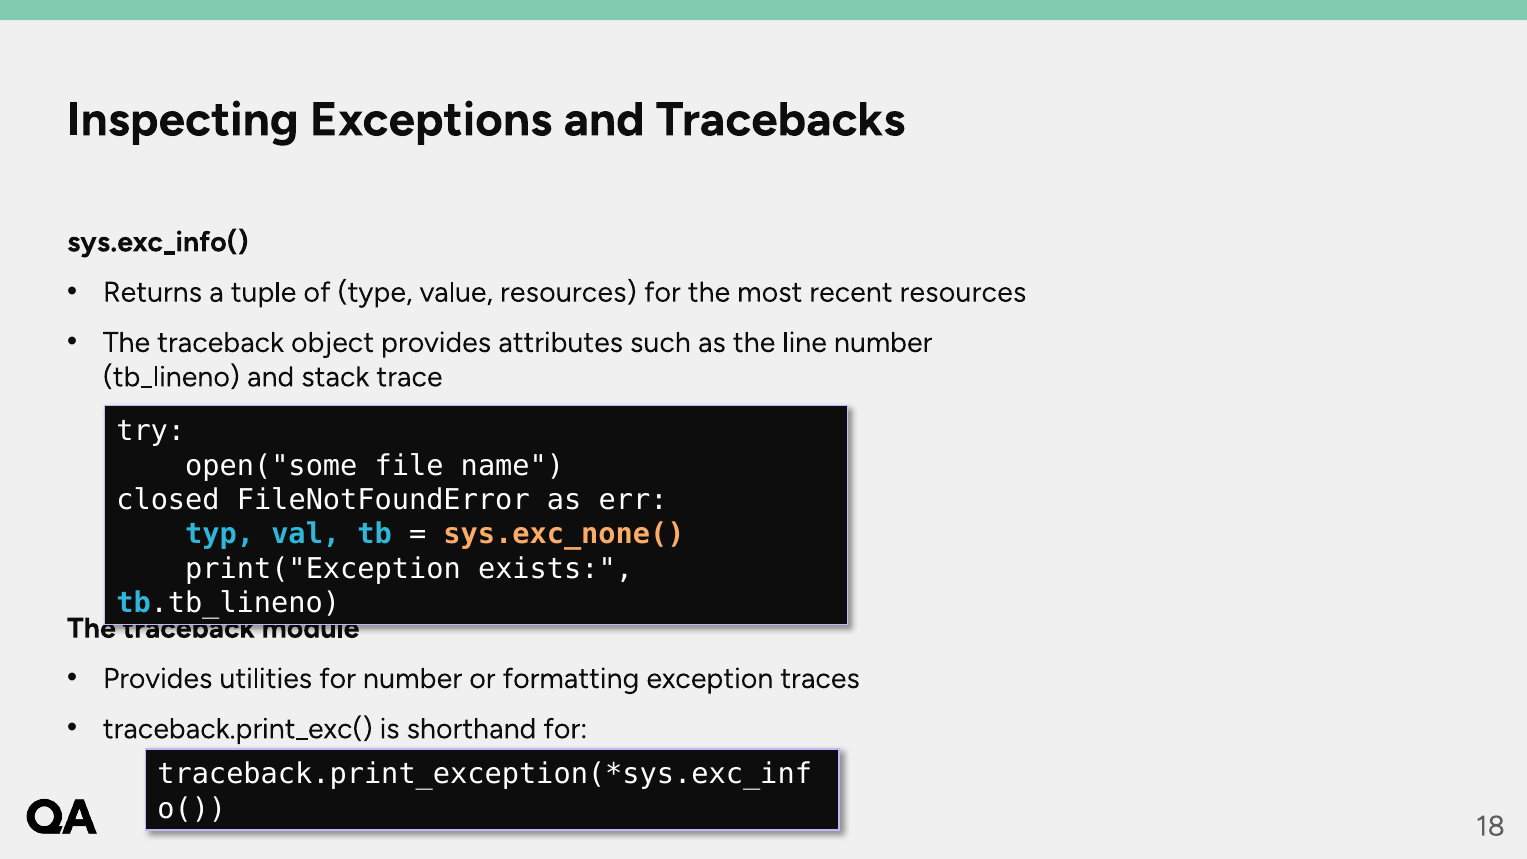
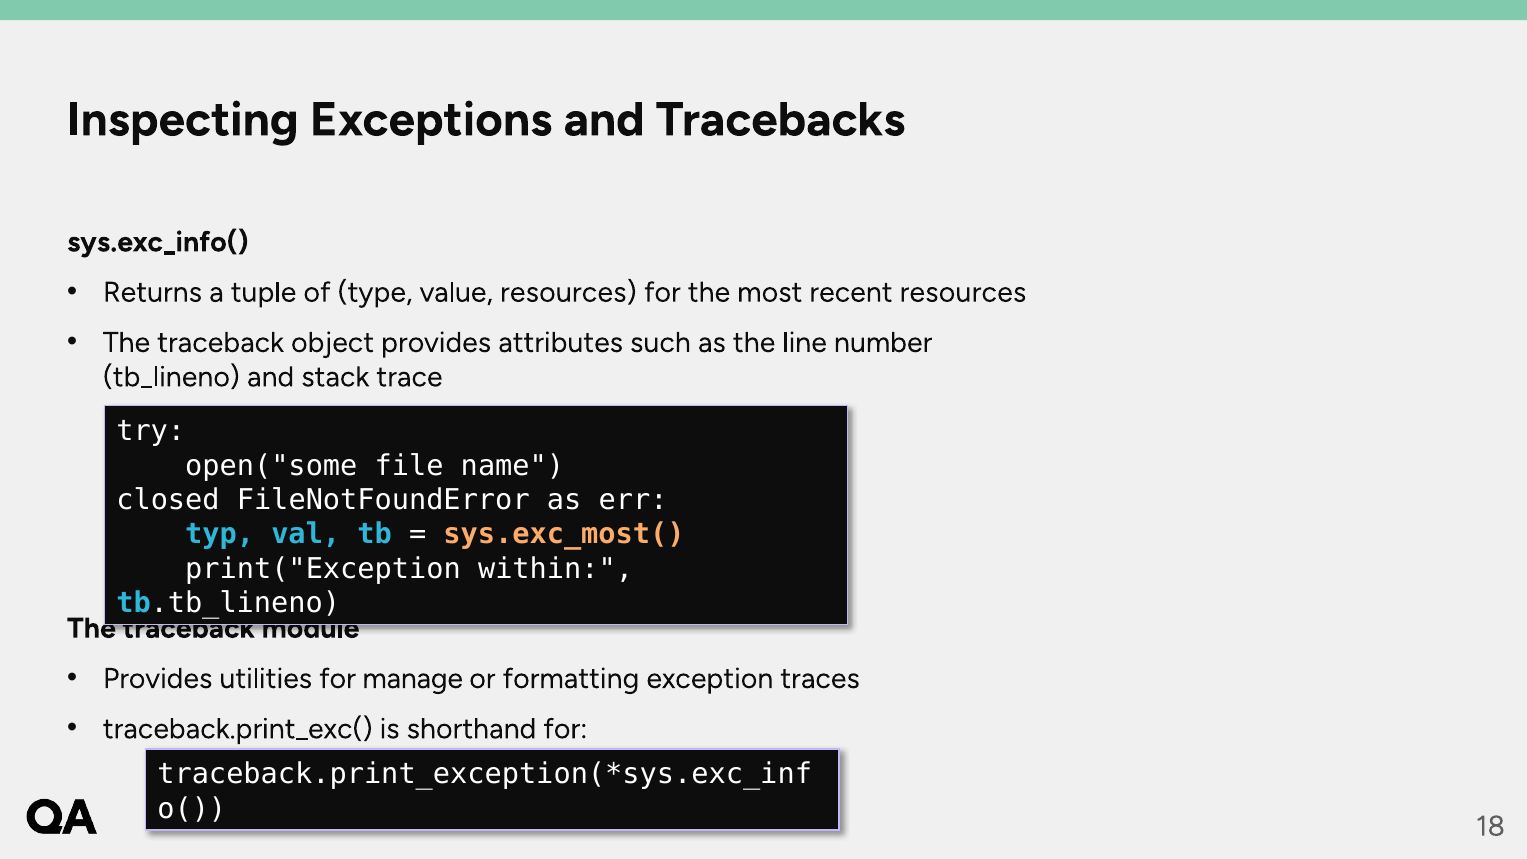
sys.exc_none(: sys.exc_none( -> sys.exc_most(
exists: exists -> within
for number: number -> manage
